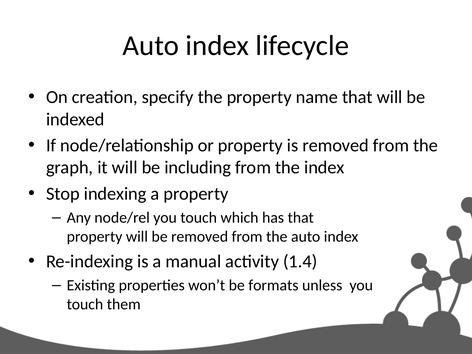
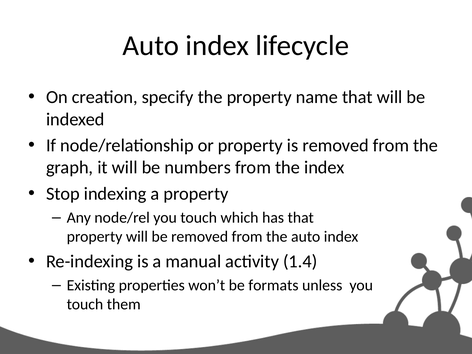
including: including -> numbers
